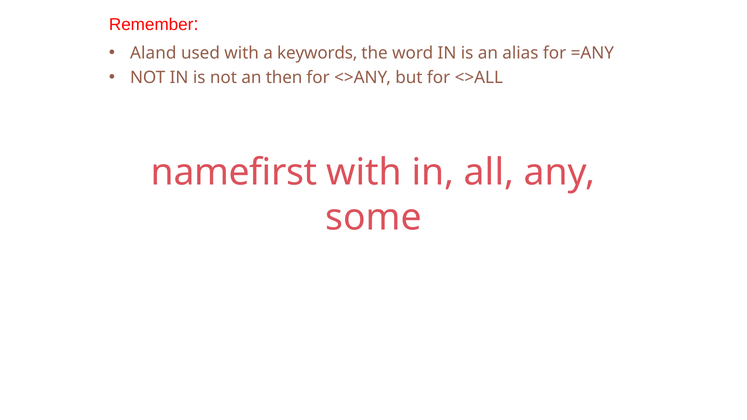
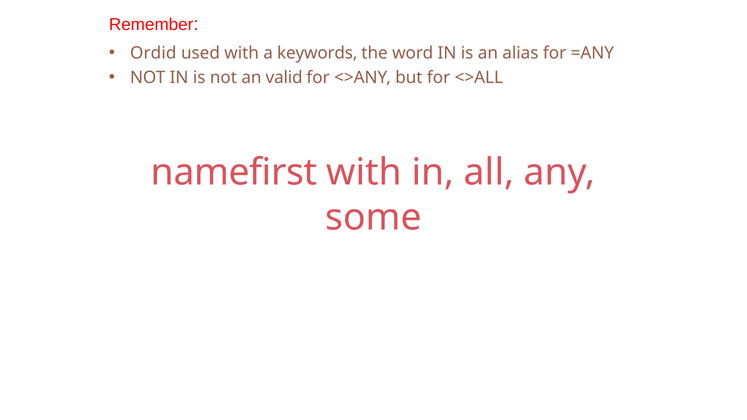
Aland: Aland -> Ordid
then: then -> valid
